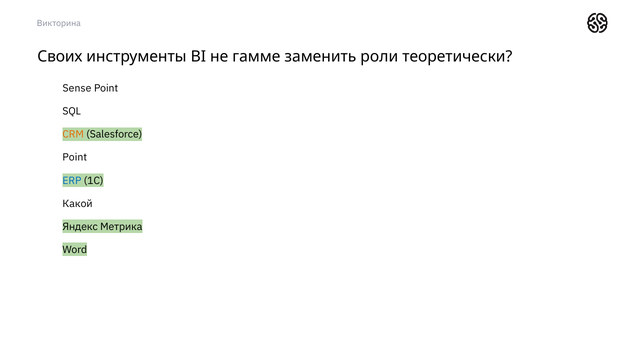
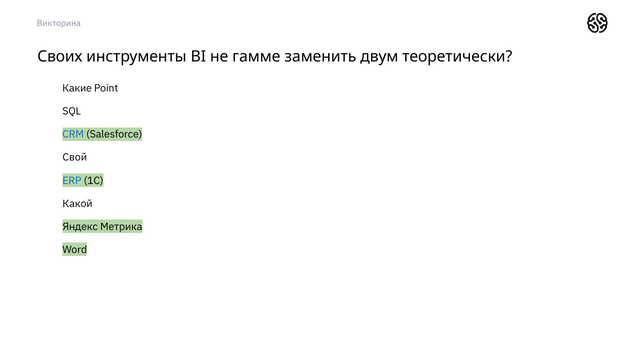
роли: роли -> двум
Sense: Sense -> Какие
CRM colour: orange -> blue
Point at (75, 158): Point -> Свой
